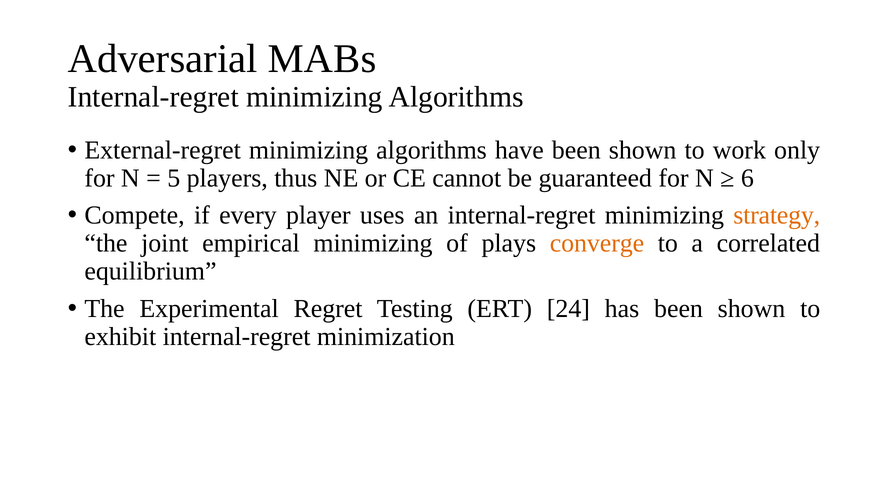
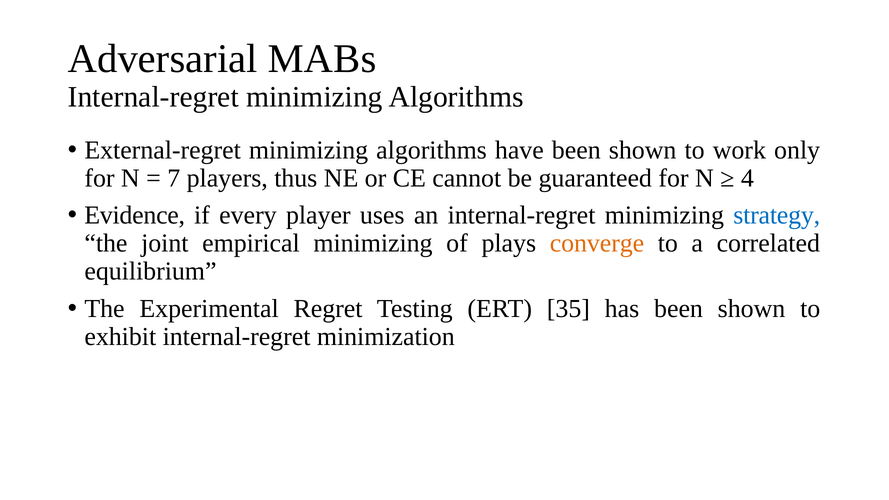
5: 5 -> 7
6: 6 -> 4
Compete: Compete -> Evidence
strategy colour: orange -> blue
24: 24 -> 35
